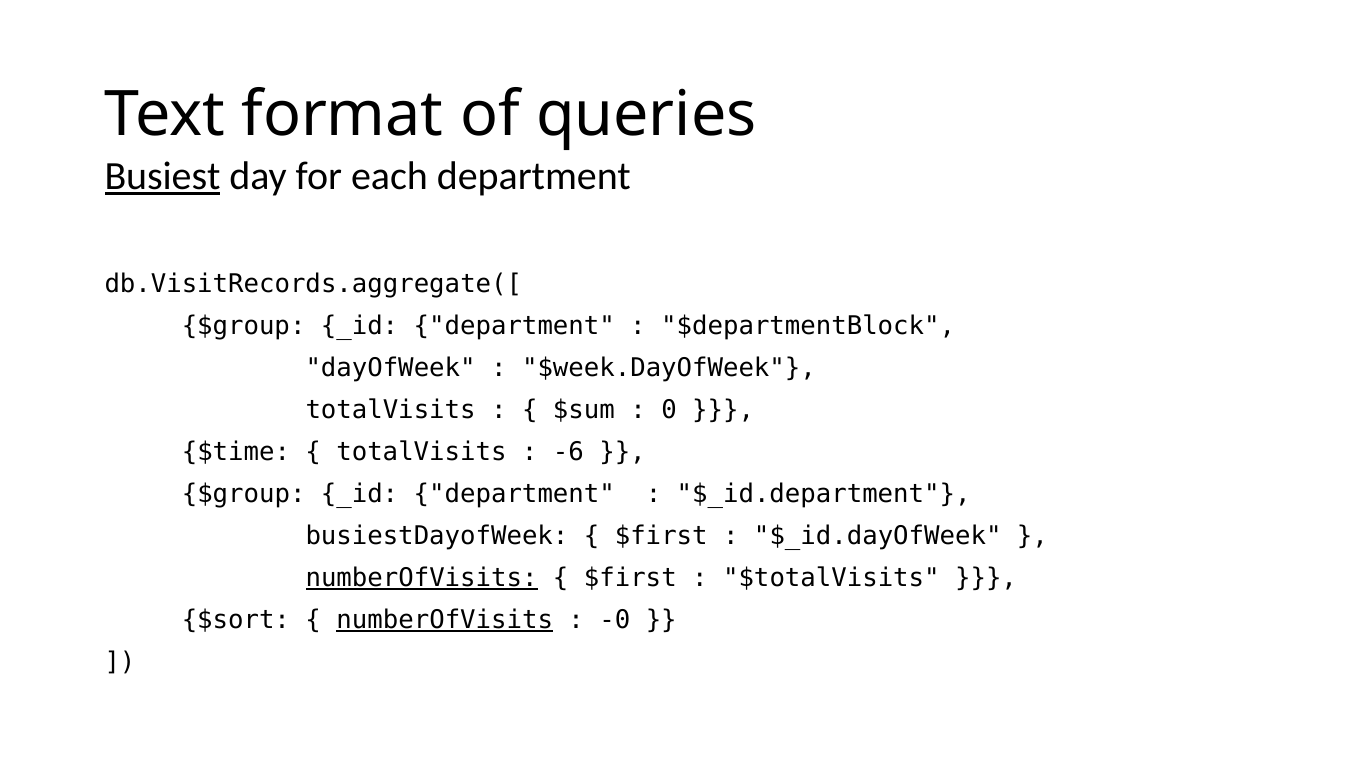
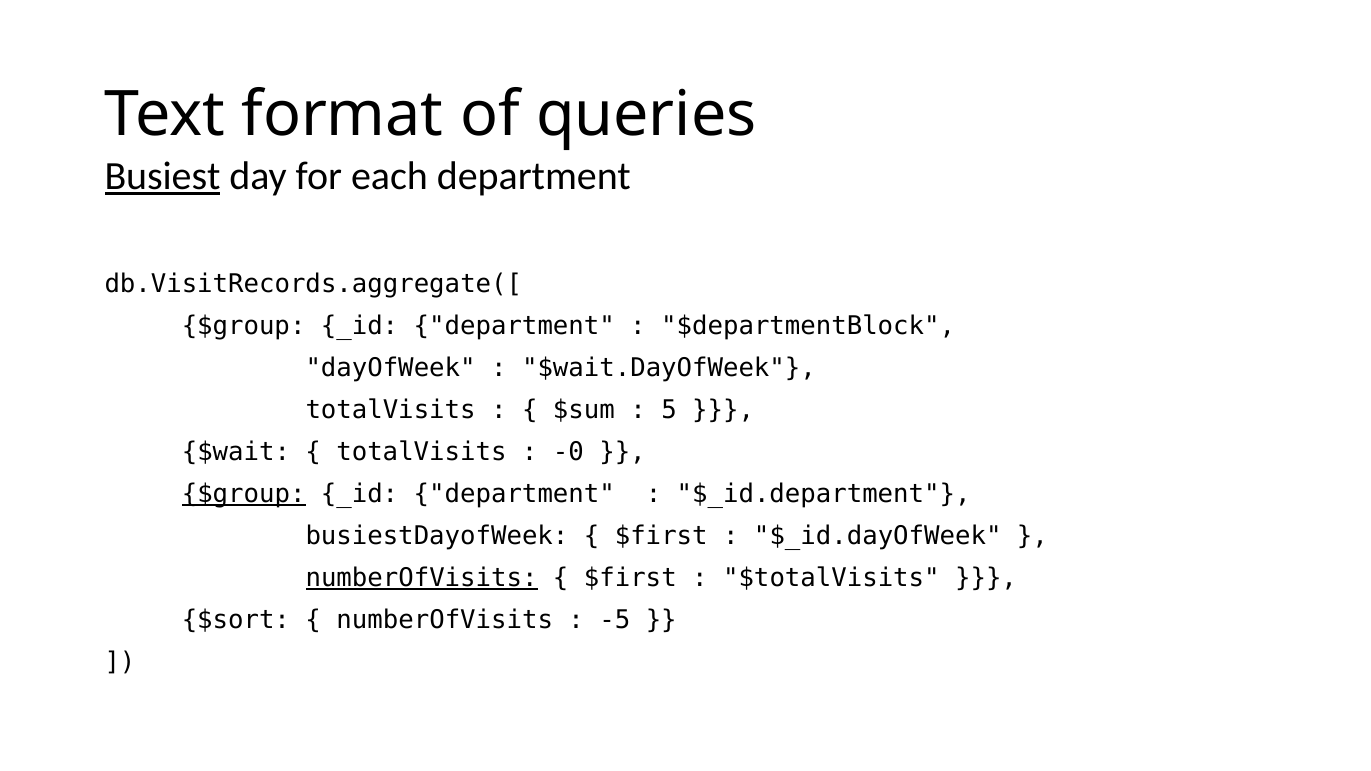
$week.DayOfWeek: $week.DayOfWeek -> $wait.DayOfWeek
0: 0 -> 5
$time: $time -> $wait
-6: -6 -> -0
$group at (244, 494) underline: none -> present
numberOfVisits at (445, 620) underline: present -> none
-0: -0 -> -5
